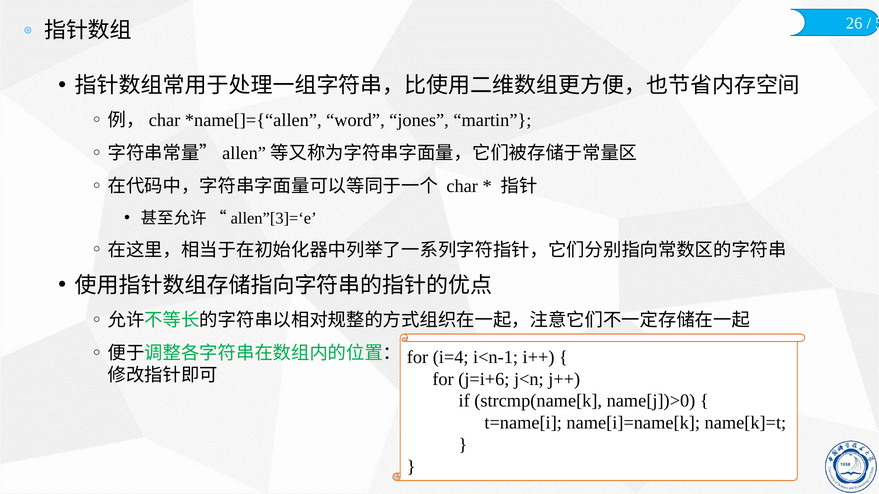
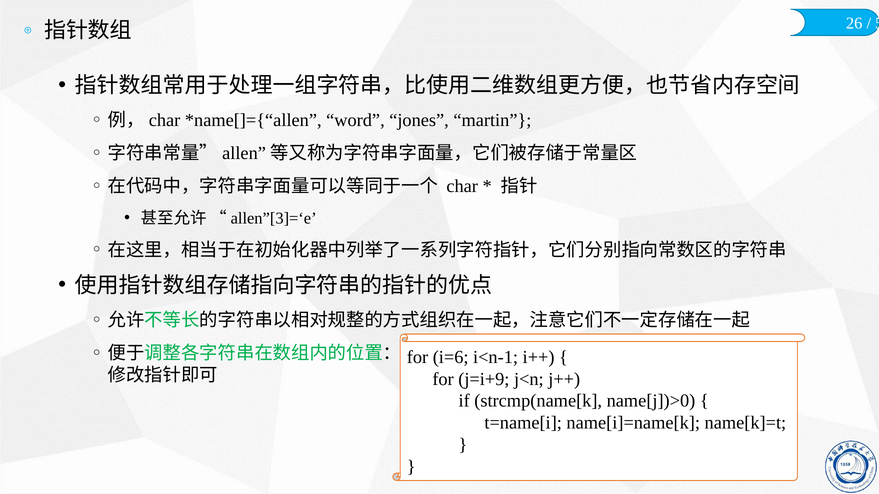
i=4: i=4 -> i=6
j=i+6: j=i+6 -> j=i+9
